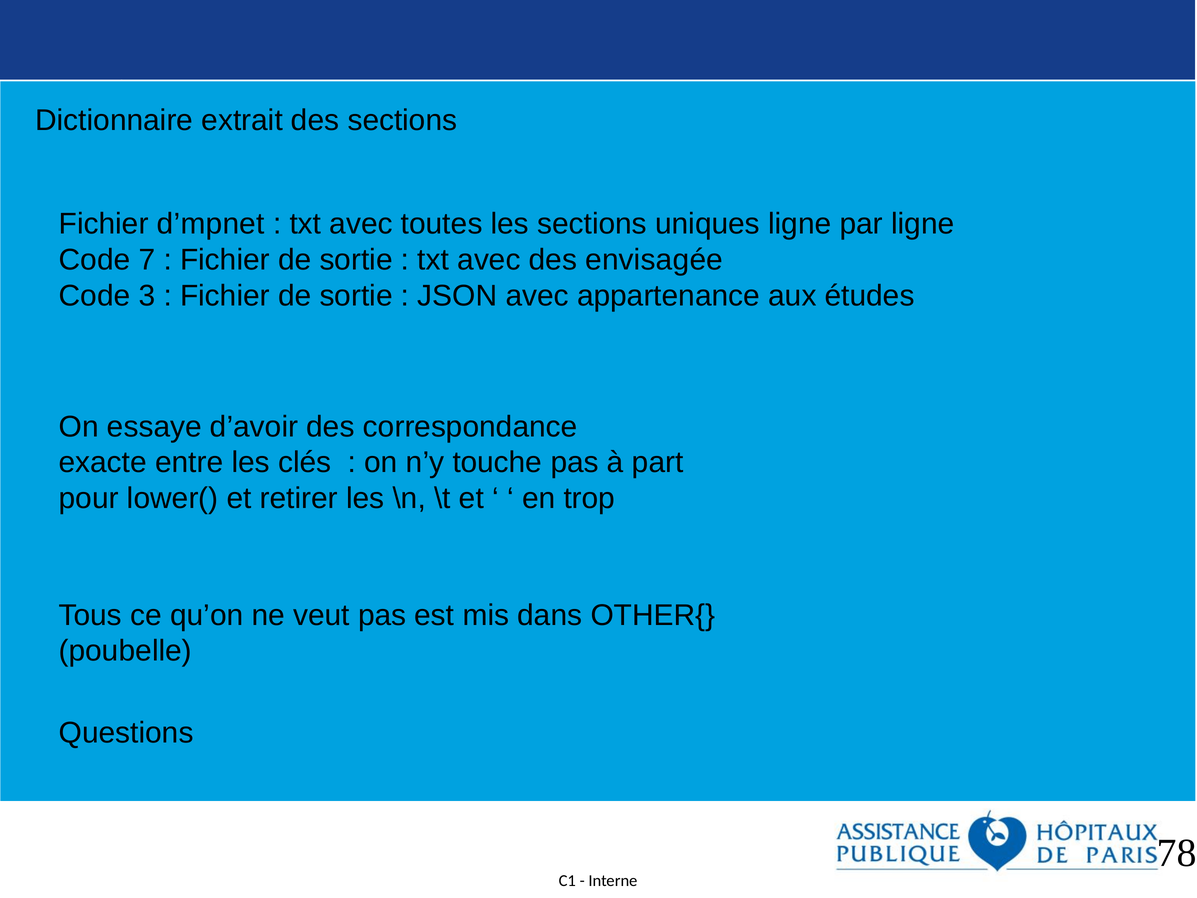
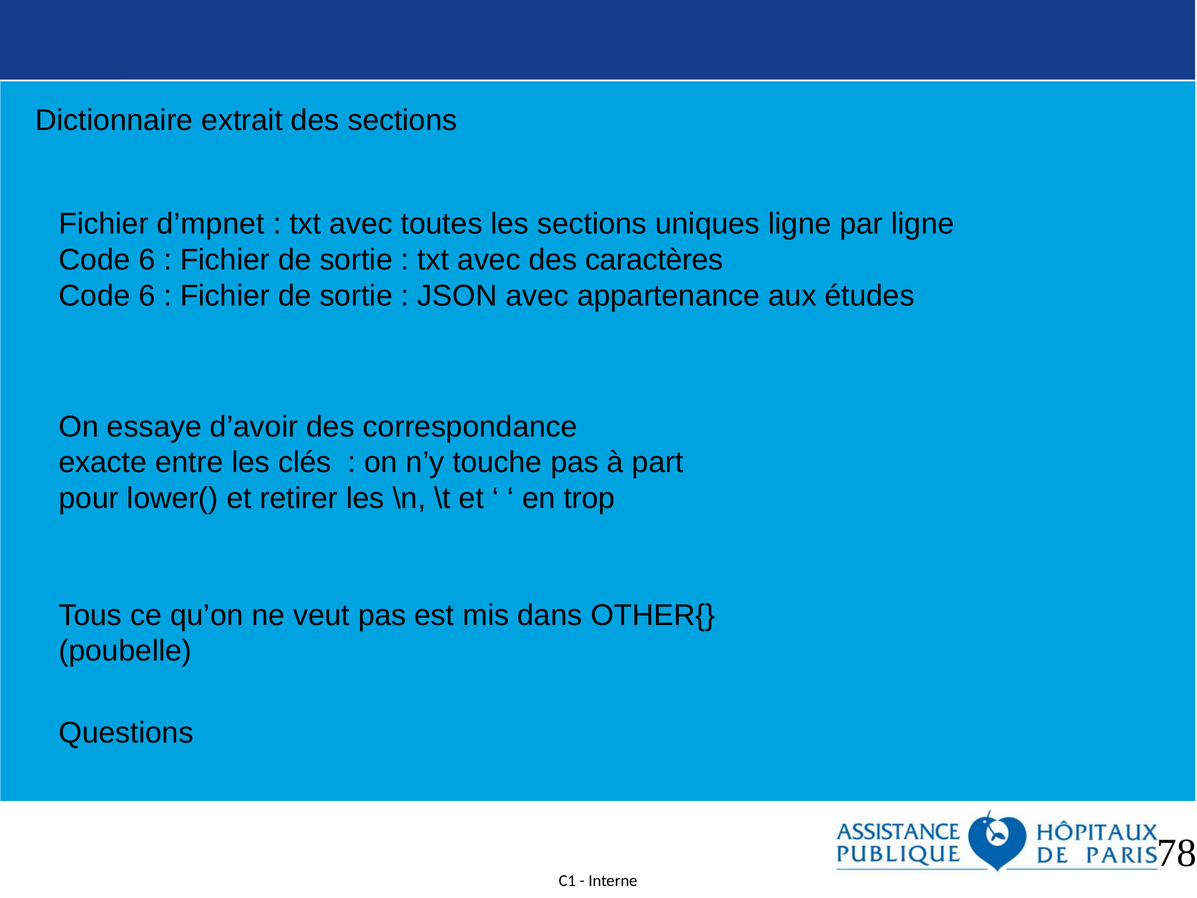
7 at (147, 260): 7 -> 6
envisagée: envisagée -> caractères
3 at (147, 296): 3 -> 6
